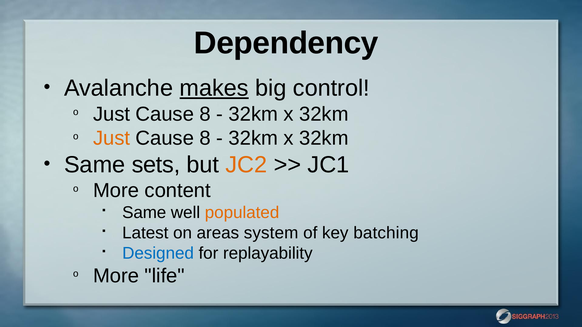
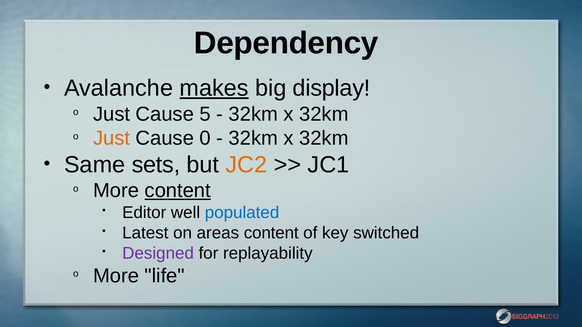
control: control -> display
8 at (205, 114): 8 -> 5
8 at (205, 138): 8 -> 0
content at (178, 191) underline: none -> present
Same at (144, 213): Same -> Editor
populated colour: orange -> blue
areas system: system -> content
batching: batching -> switched
Designed colour: blue -> purple
